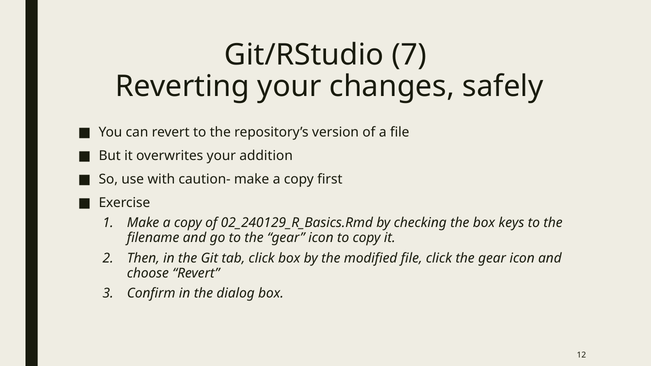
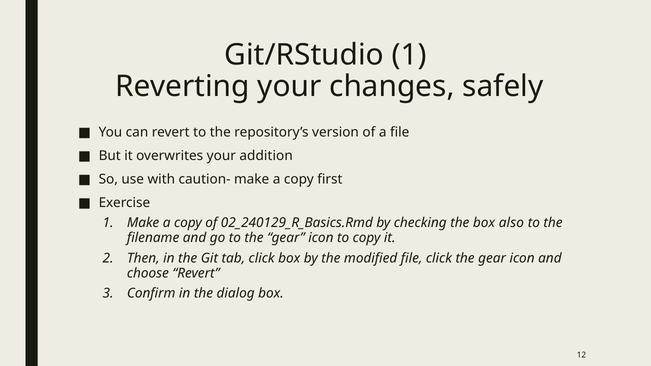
Git/RStudio 7: 7 -> 1
keys: keys -> also
